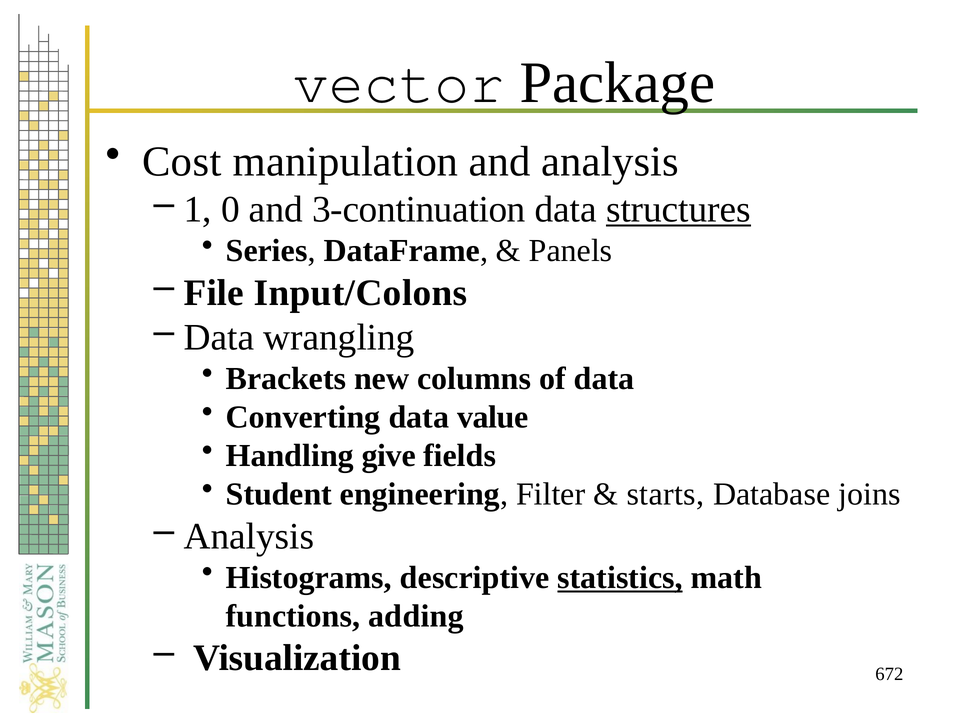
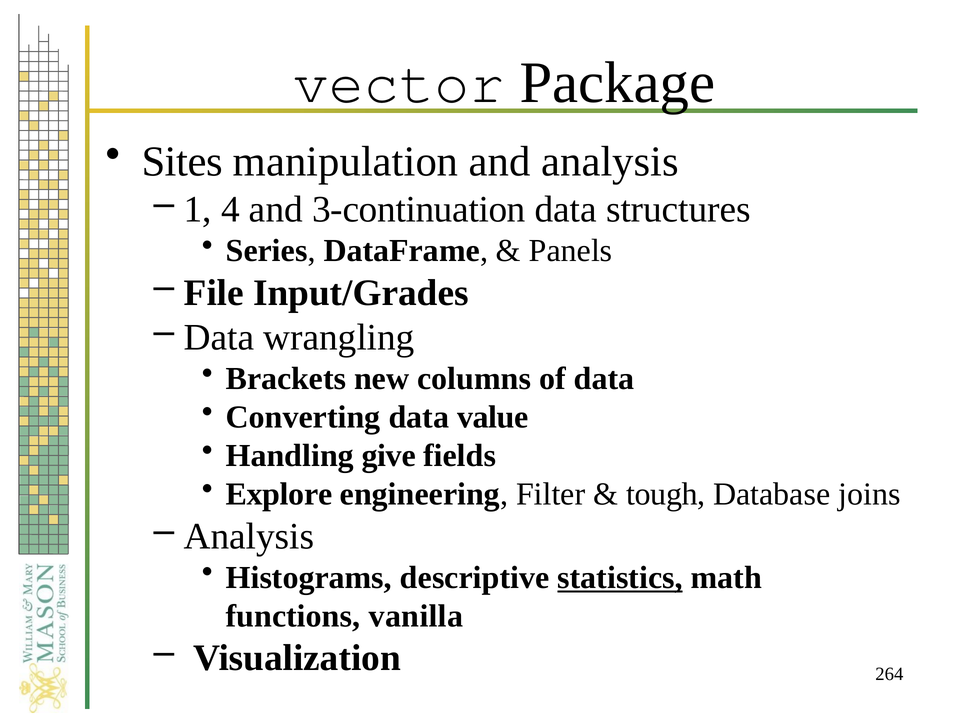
Cost: Cost -> Sites
0: 0 -> 4
structures underline: present -> none
Input/Colons: Input/Colons -> Input/Grades
Student: Student -> Explore
starts: starts -> tough
adding: adding -> vanilla
672: 672 -> 264
